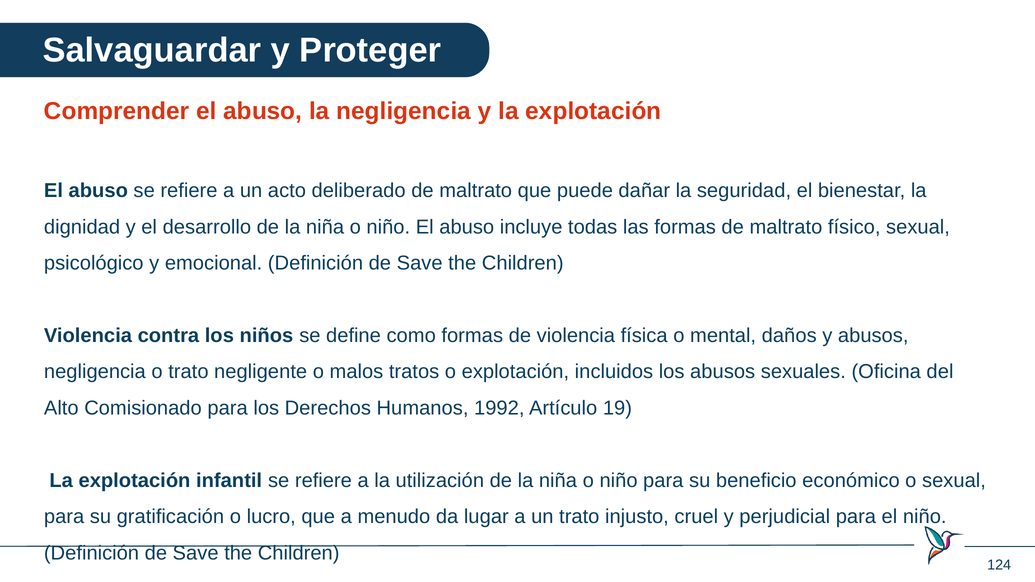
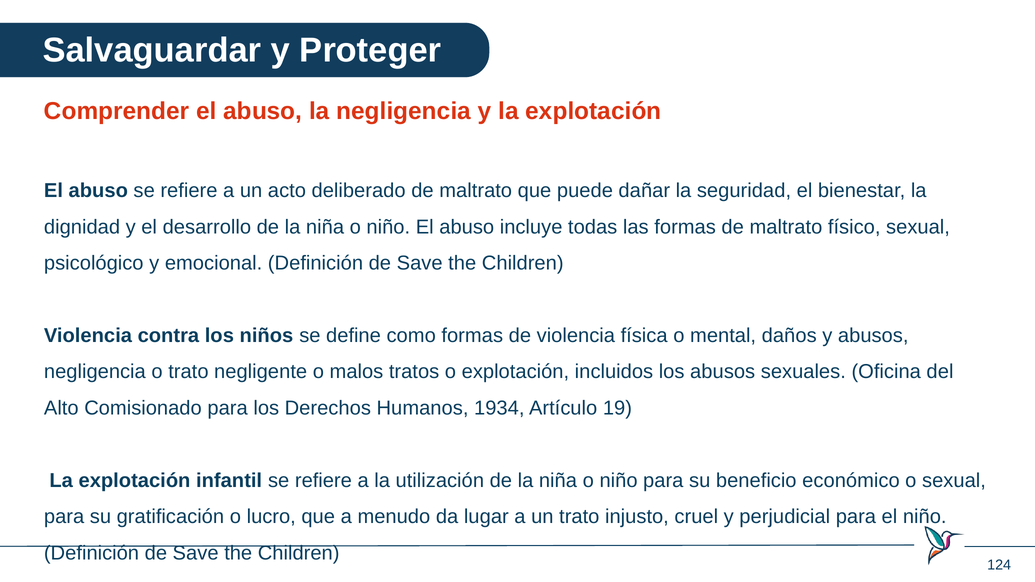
1992: 1992 -> 1934
